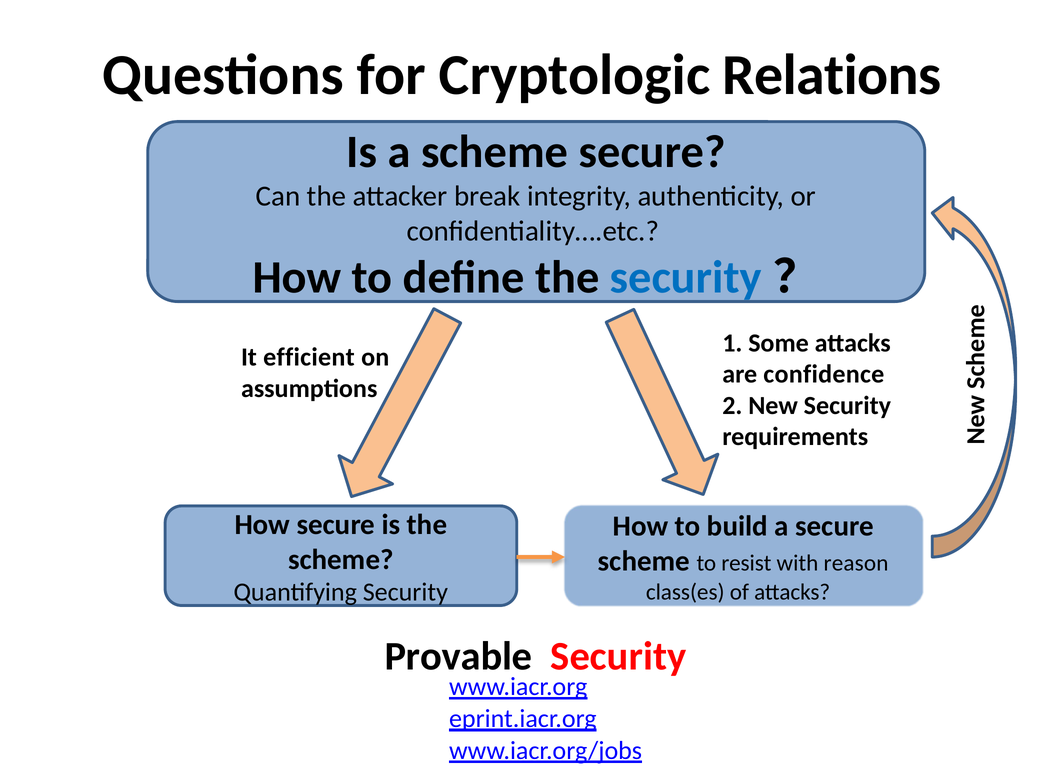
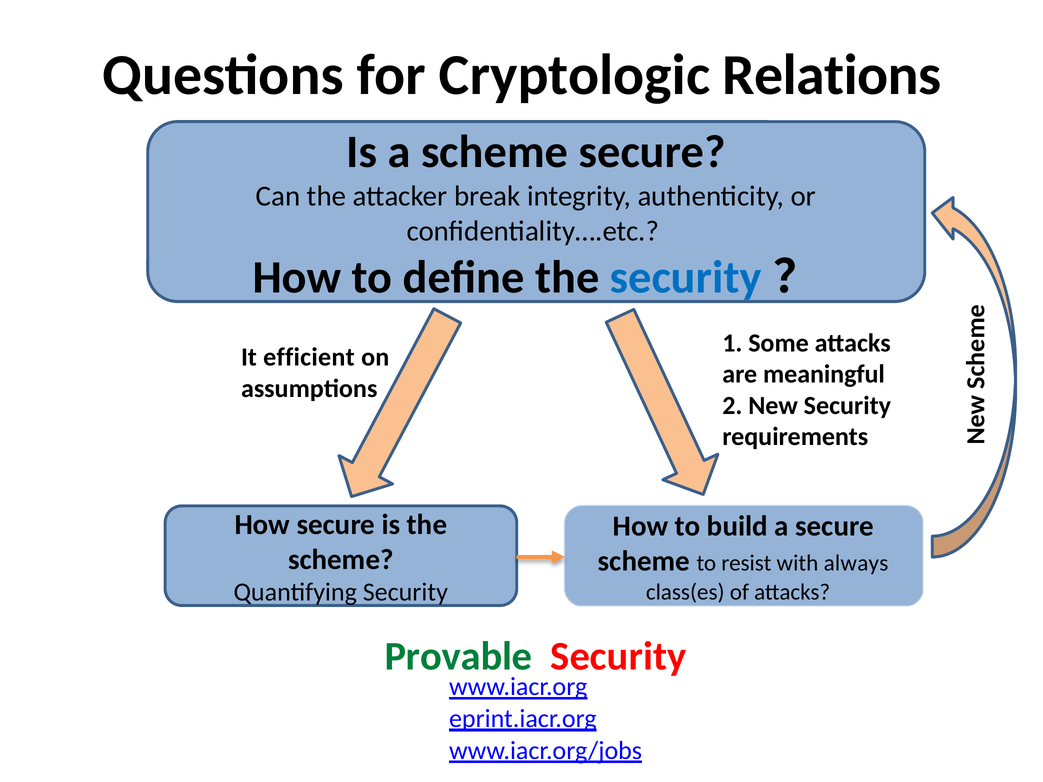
confidence: confidence -> meaningful
reason: reason -> always
Provable colour: black -> green
